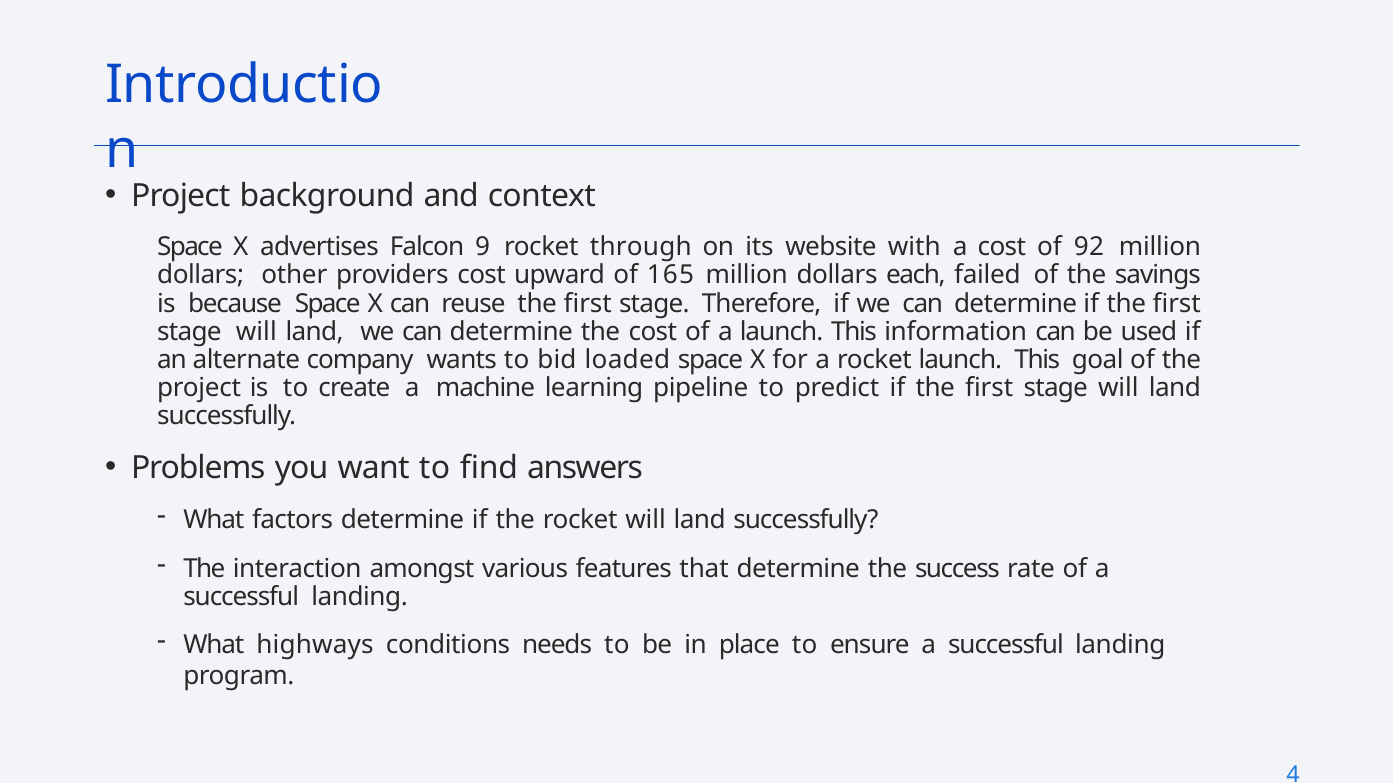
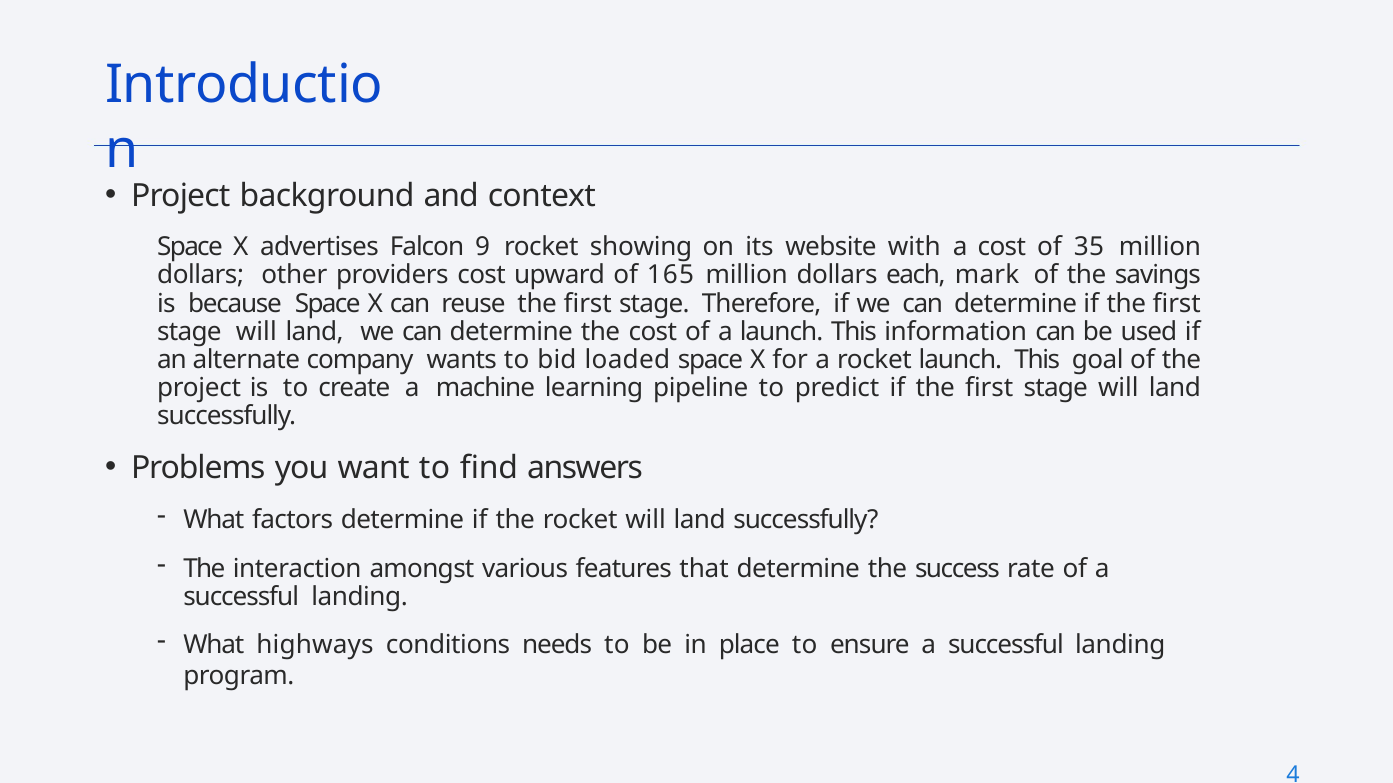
through: through -> showing
92: 92 -> 35
failed: failed -> mark
